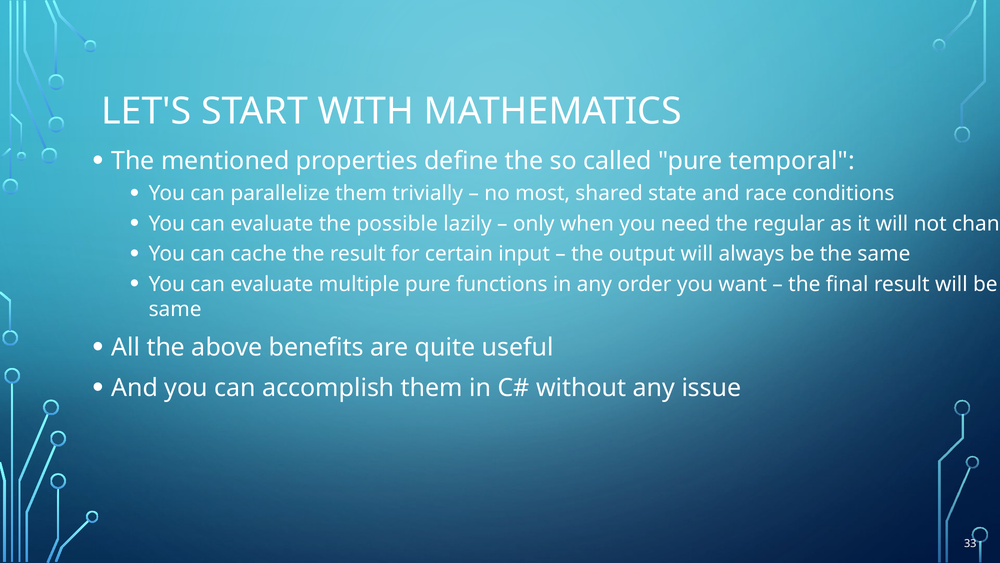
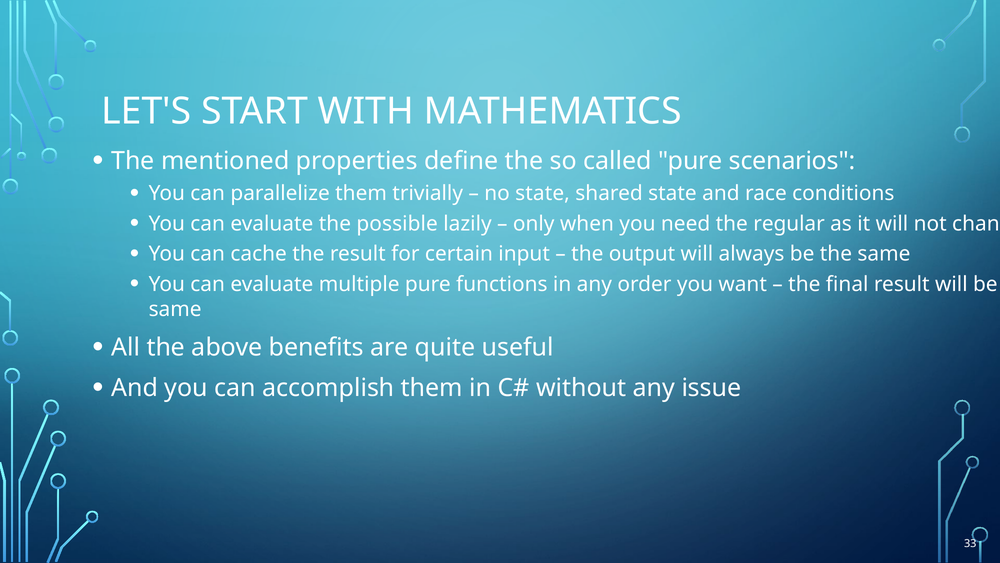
temporal: temporal -> scenarios
no most: most -> state
